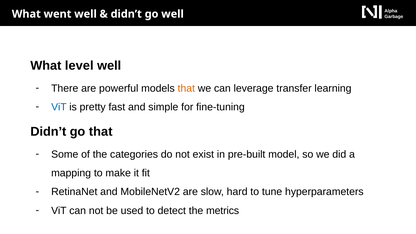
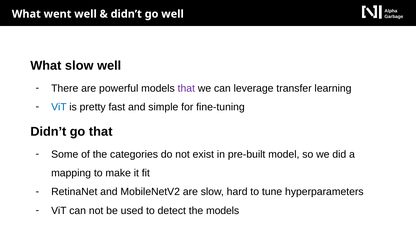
What level: level -> slow
that at (186, 88) colour: orange -> purple
the metrics: metrics -> models
